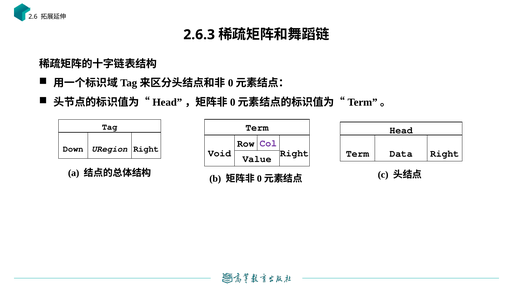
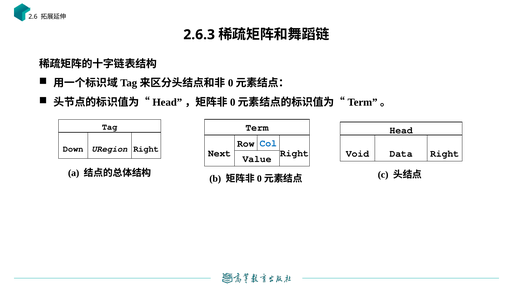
Col colour: purple -> blue
Void: Void -> Next
Term at (358, 153): Term -> Void
